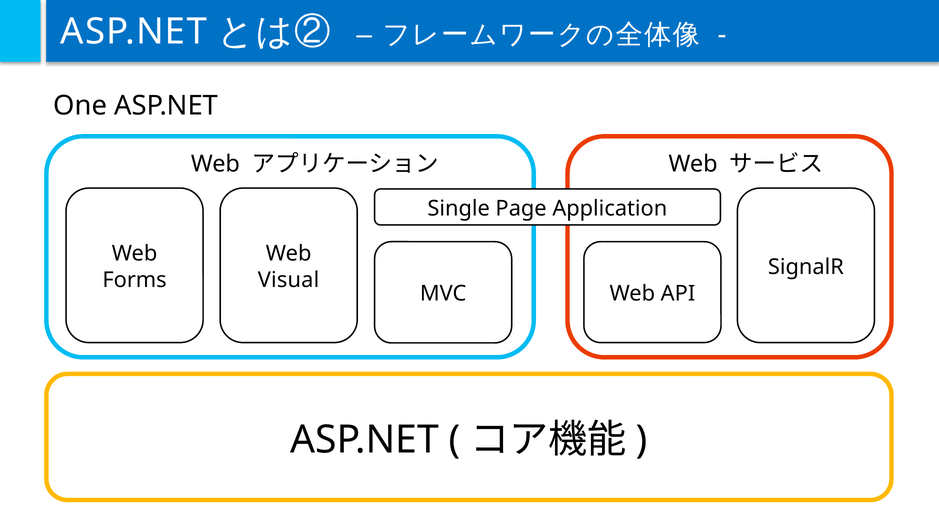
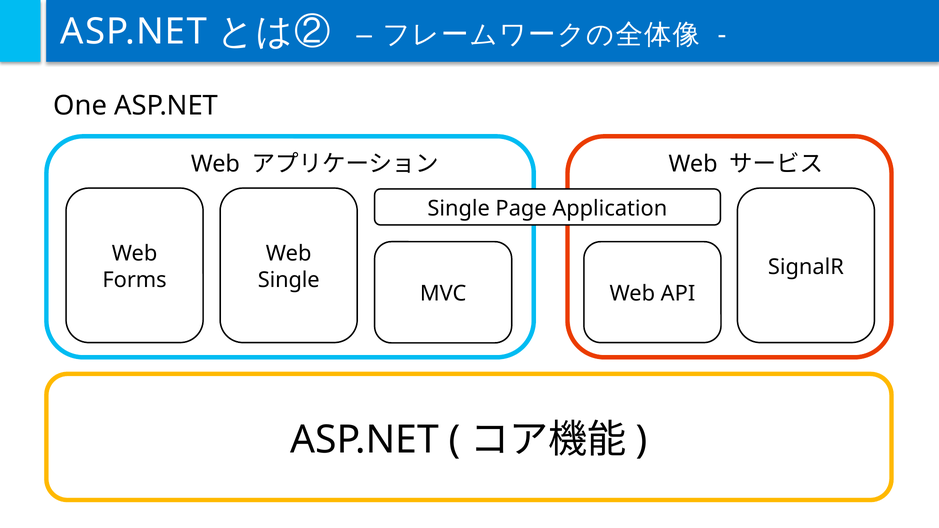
Visual at (289, 280): Visual -> Single
